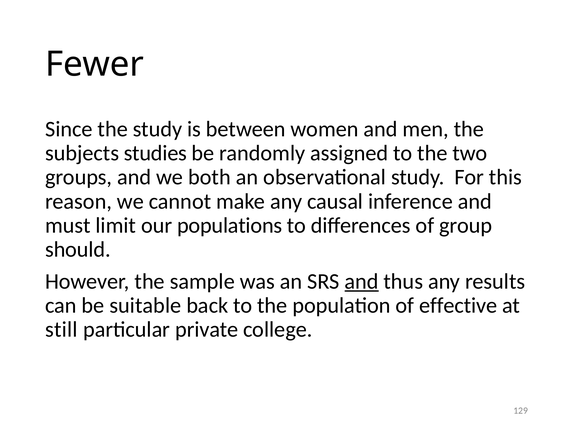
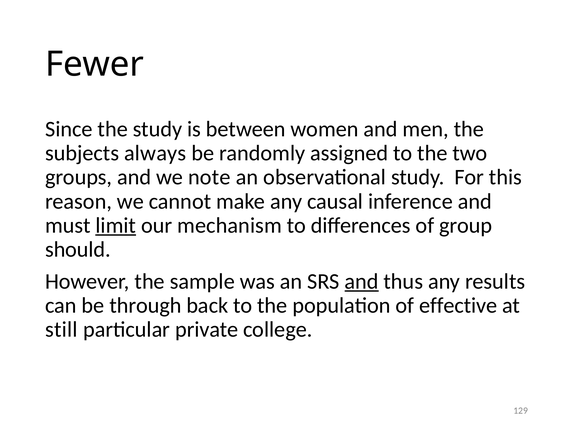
studies: studies -> always
both: both -> note
limit underline: none -> present
populations: populations -> mechanism
suitable: suitable -> through
